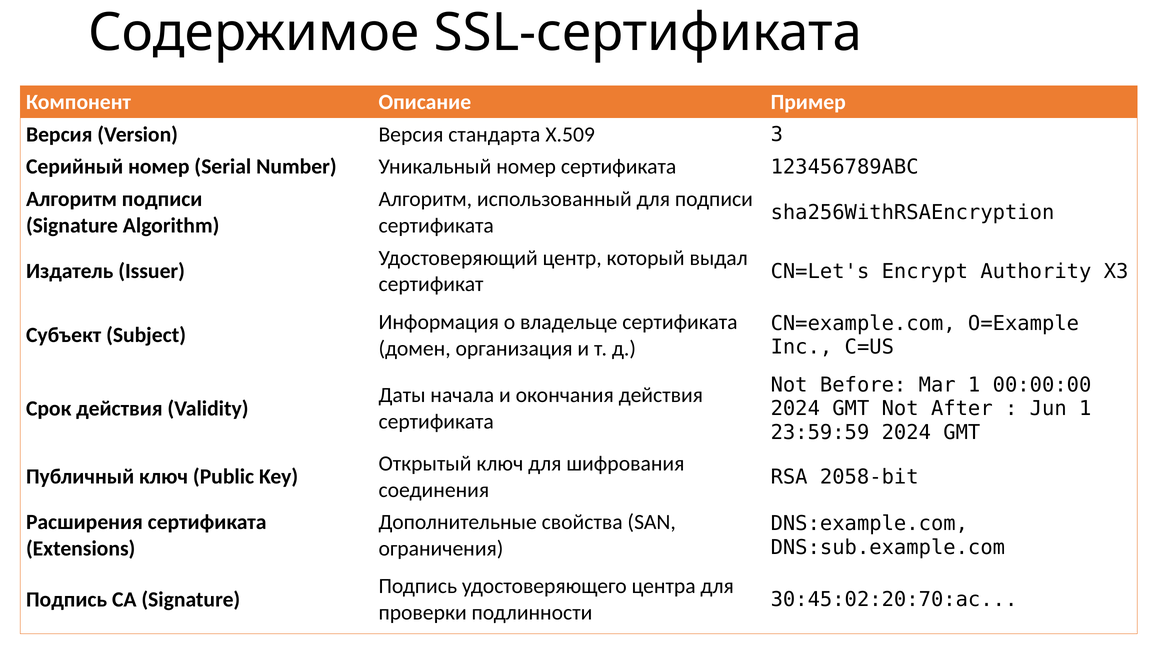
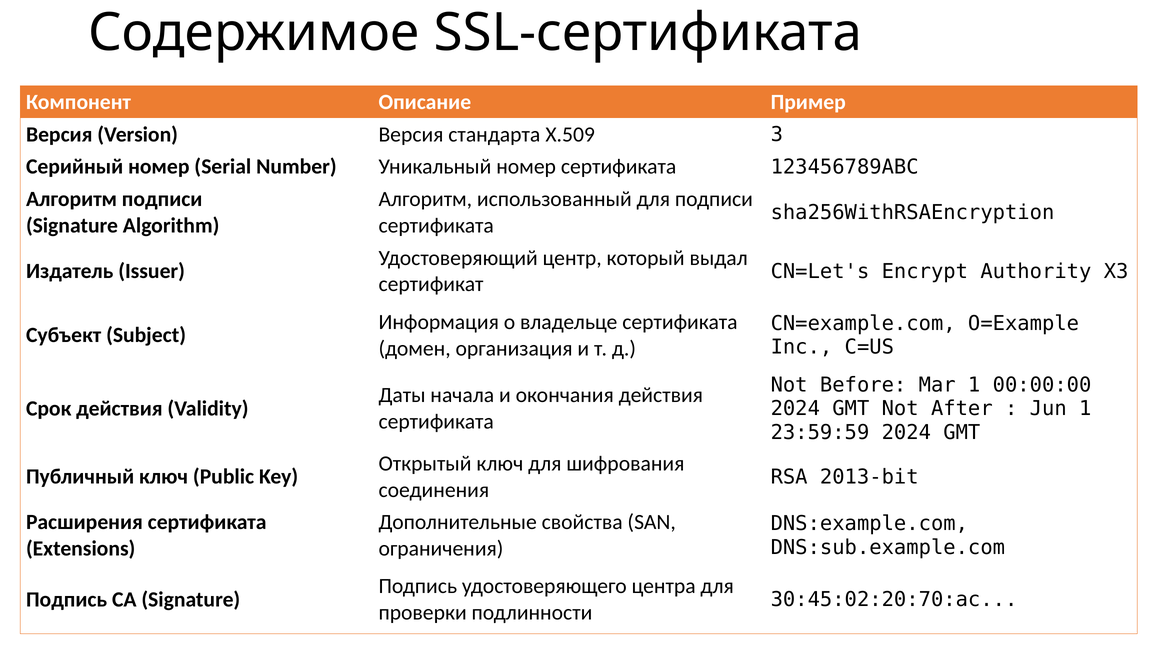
2058-bit: 2058-bit -> 2013-bit
